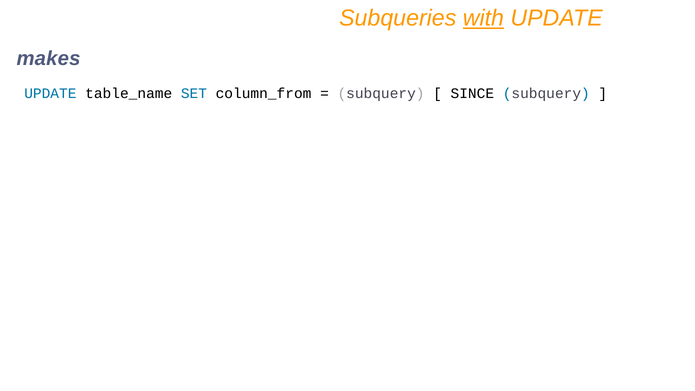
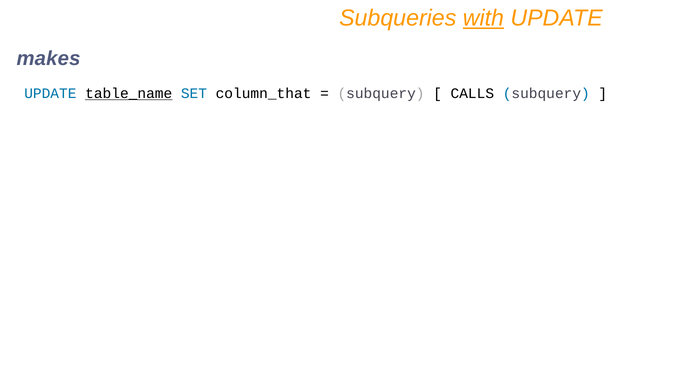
table_name underline: none -> present
column_from: column_from -> column_that
SINCE: SINCE -> CALLS
